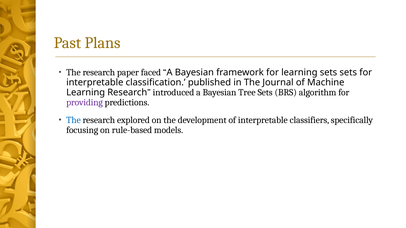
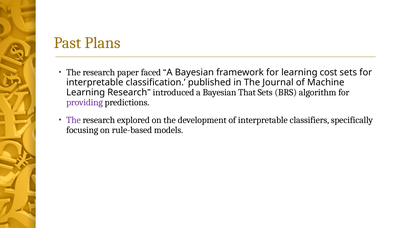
learning sets: sets -> cost
Tree: Tree -> That
The at (73, 120) colour: blue -> purple
